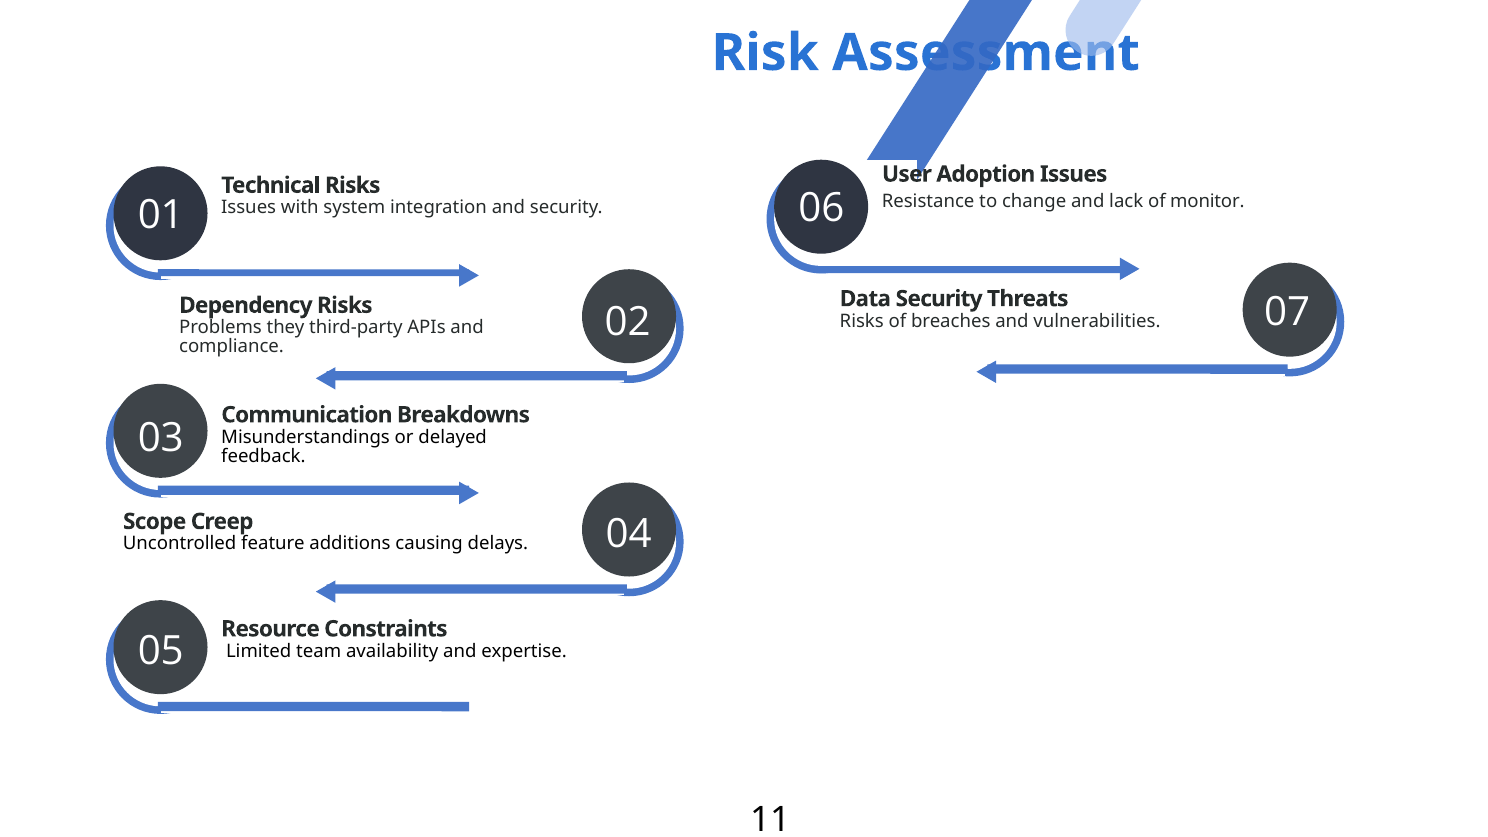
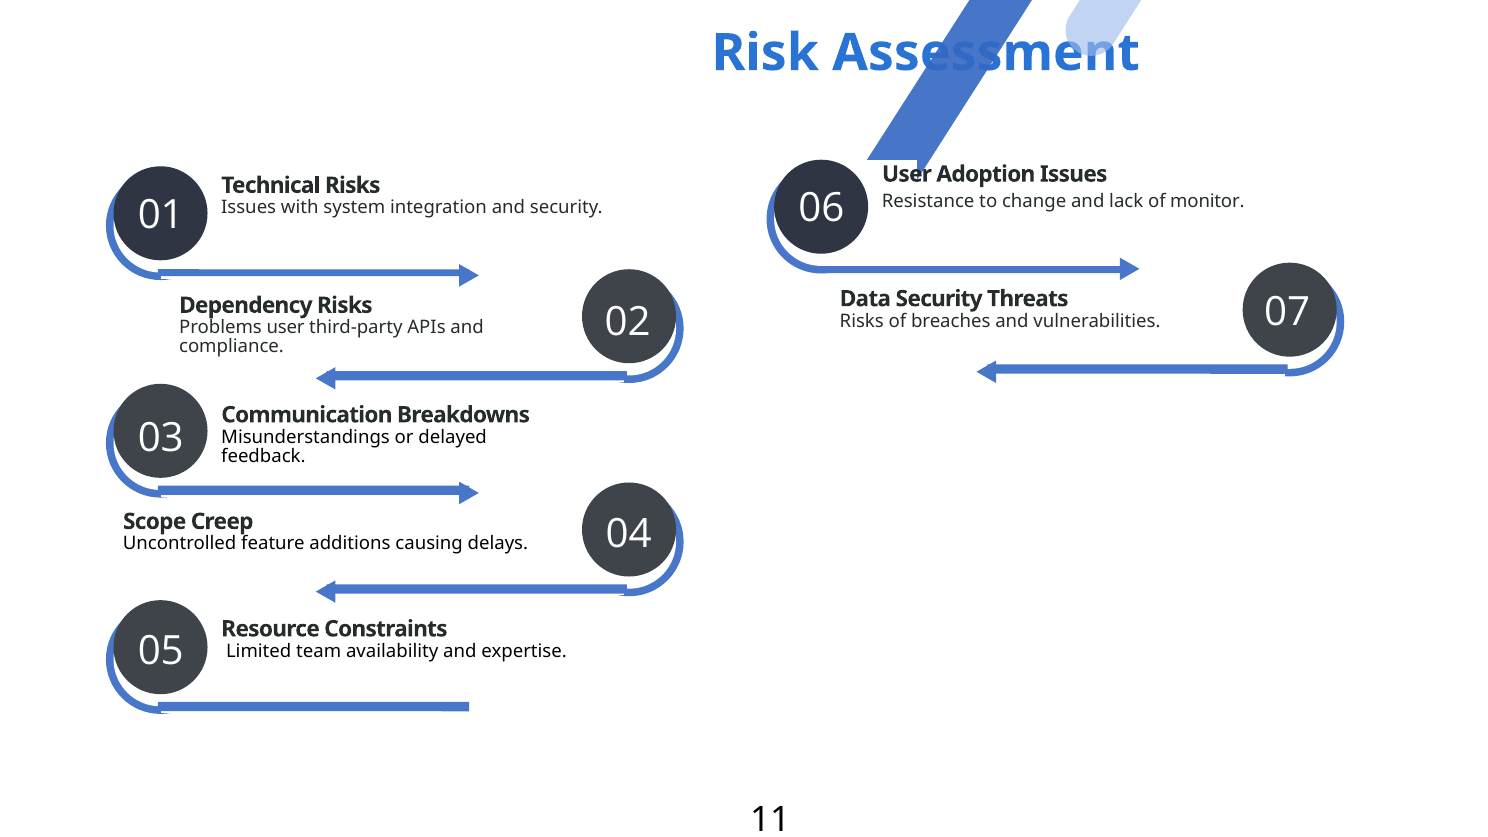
Problems they: they -> user
